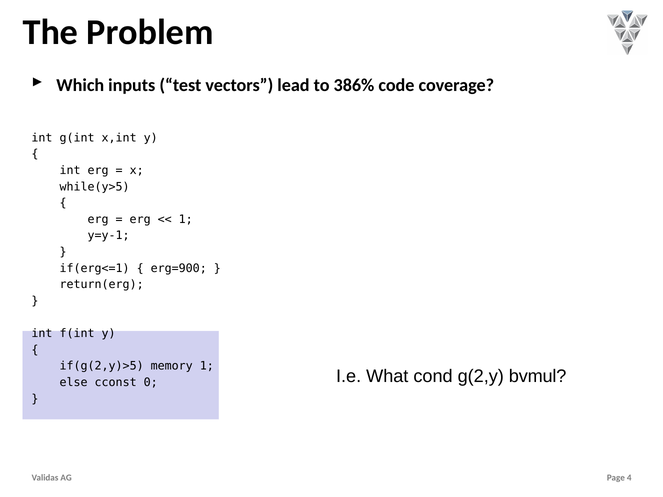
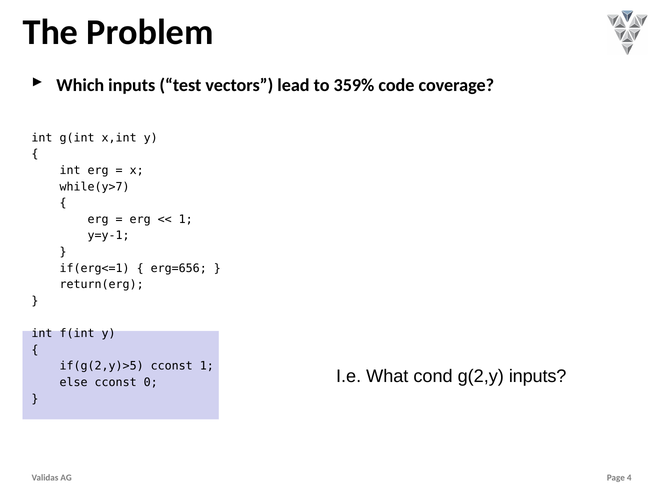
386%: 386% -> 359%
while(y>5: while(y>5 -> while(y>7
erg=900: erg=900 -> erg=656
if(g(2,y)>5 memory: memory -> cconst
g(2,y bvmul: bvmul -> inputs
